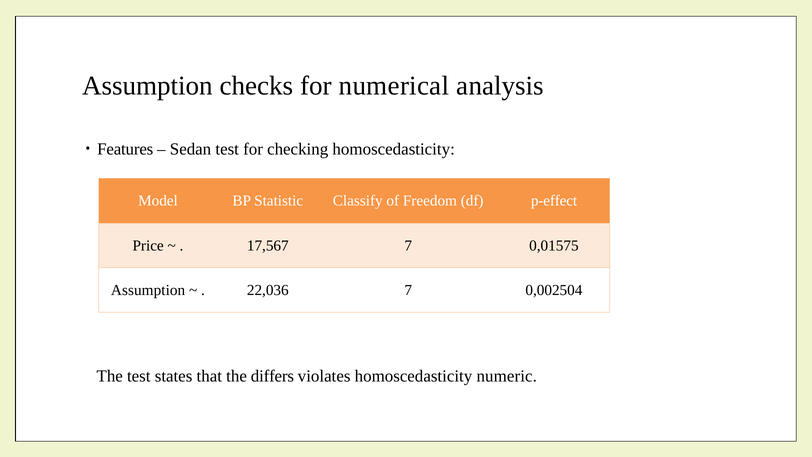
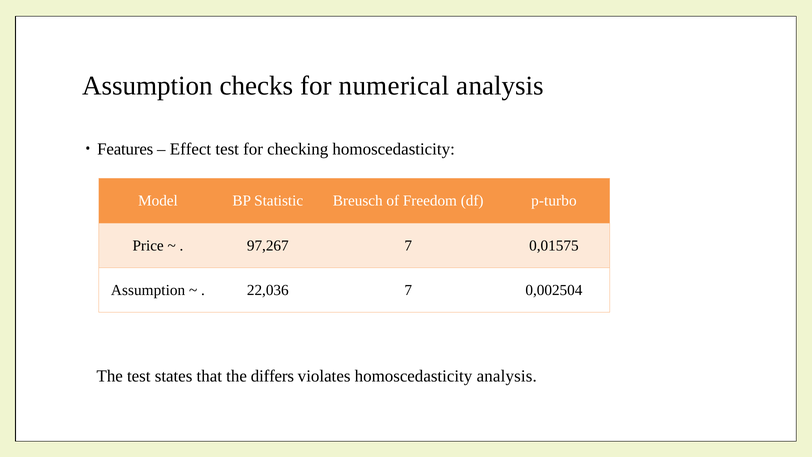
Sedan: Sedan -> Effect
Classify: Classify -> Breusch
p-effect: p-effect -> p-turbo
17,567: 17,567 -> 97,267
homoscedasticity numeric: numeric -> analysis
